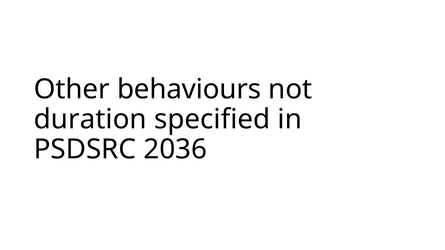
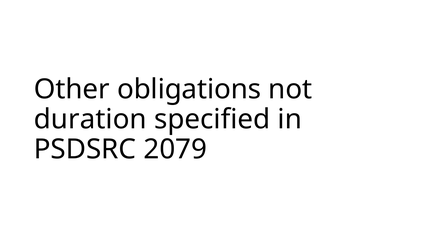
behaviours: behaviours -> obligations
2036: 2036 -> 2079
